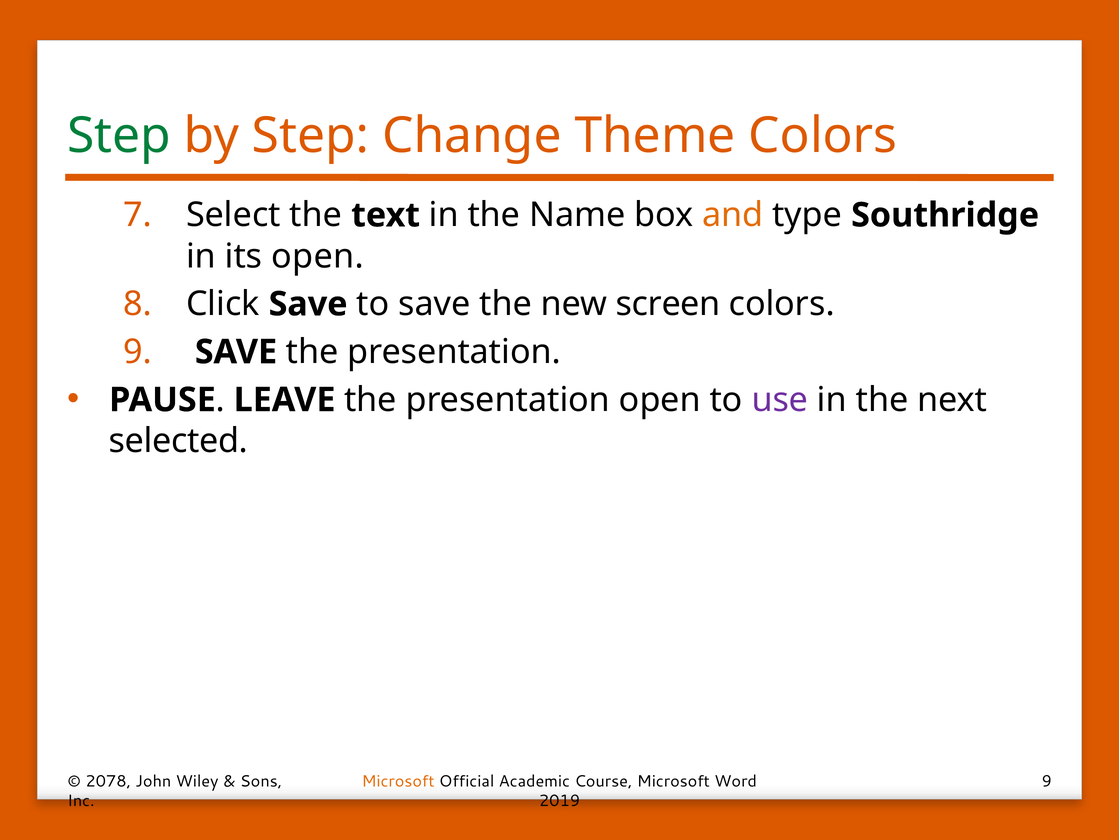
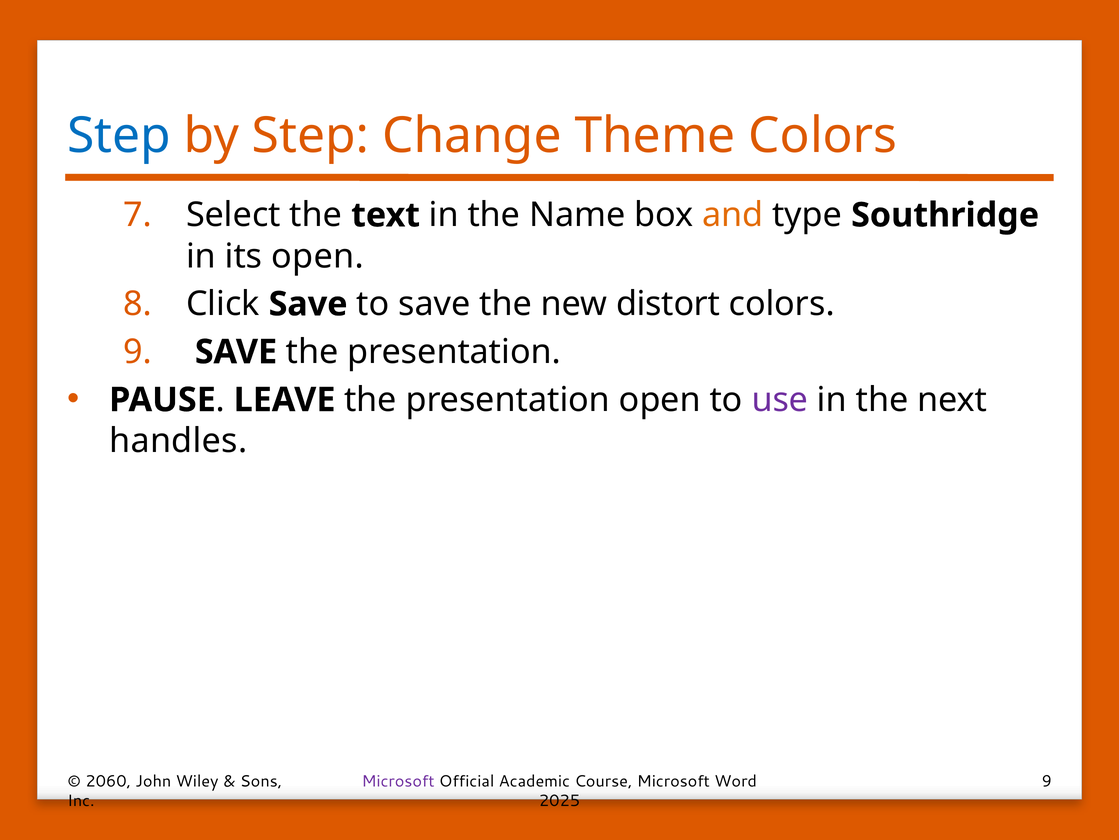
Step at (119, 136) colour: green -> blue
screen: screen -> distort
selected: selected -> handles
2078: 2078 -> 2060
Microsoft at (398, 781) colour: orange -> purple
2019: 2019 -> 2025
